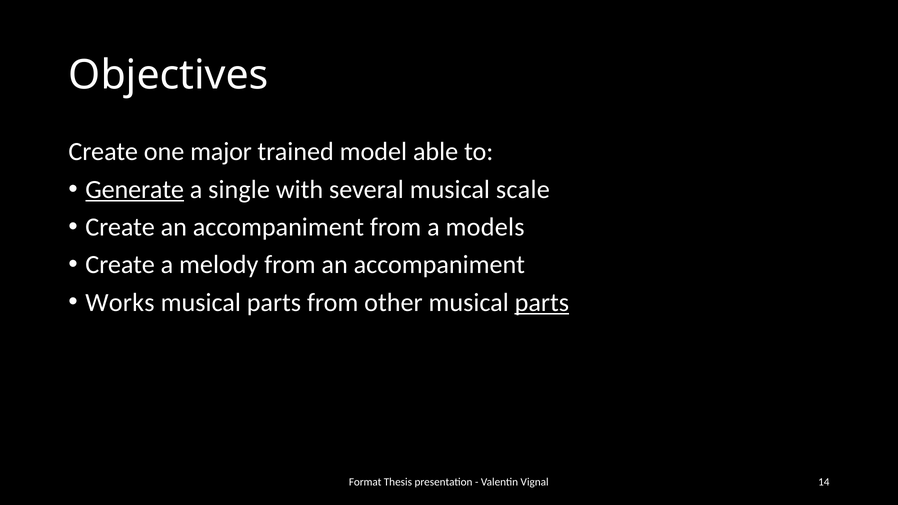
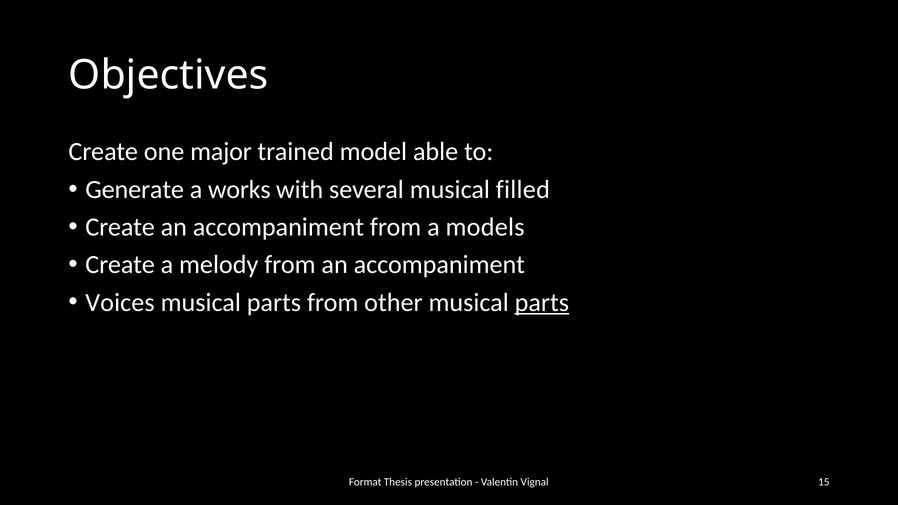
Generate underline: present -> none
single: single -> works
scale: scale -> filled
Works: Works -> Voices
14: 14 -> 15
